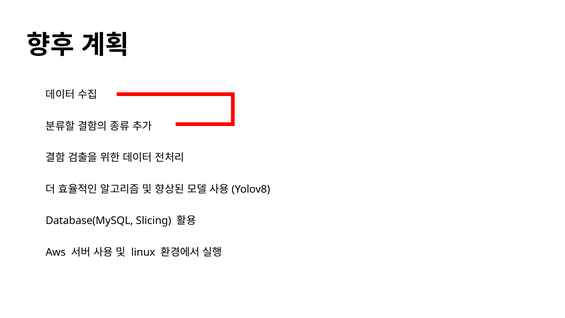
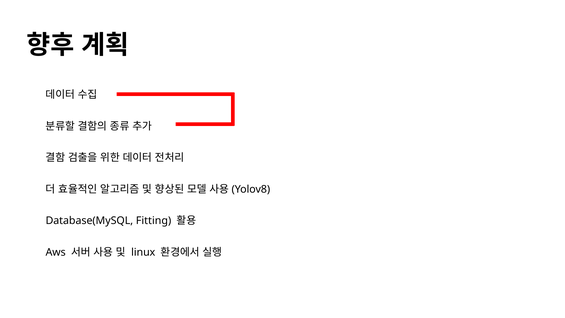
Slicing: Slicing -> Fitting
